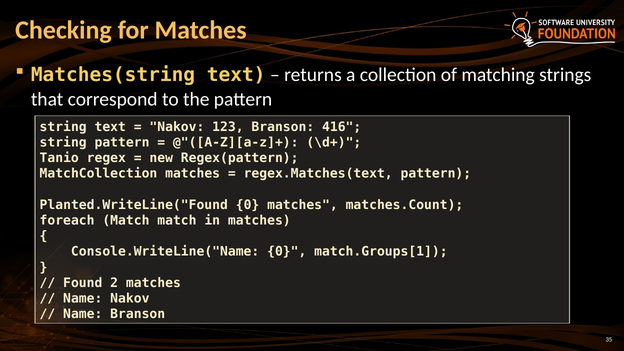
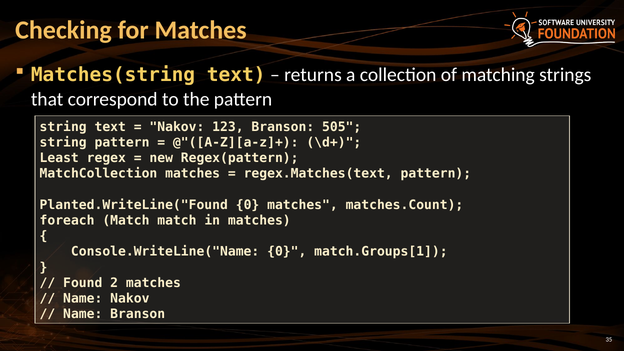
416: 416 -> 505
Tanio: Tanio -> Least
